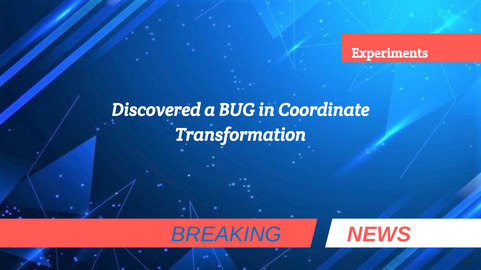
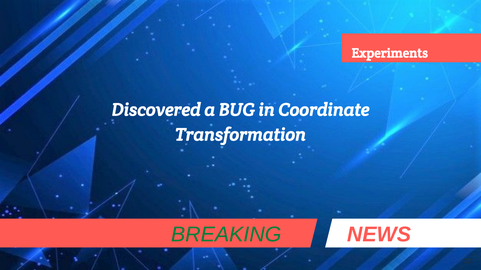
BREAKING colour: blue -> green
